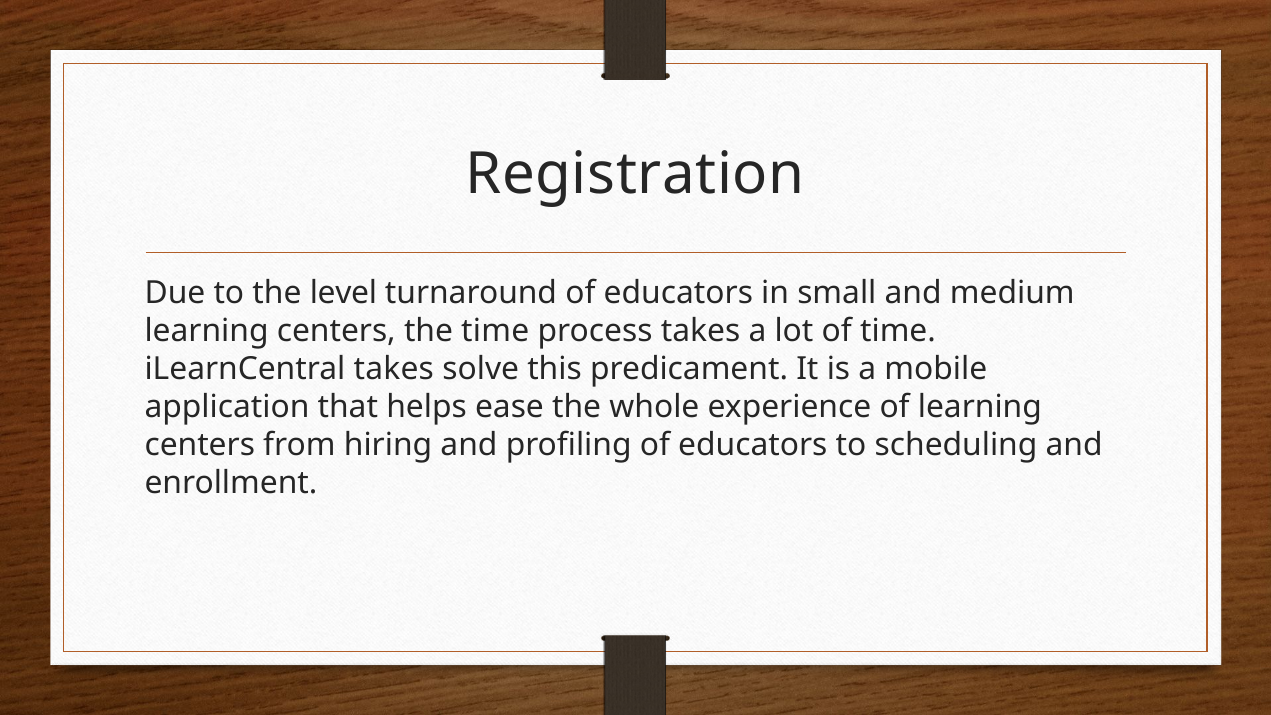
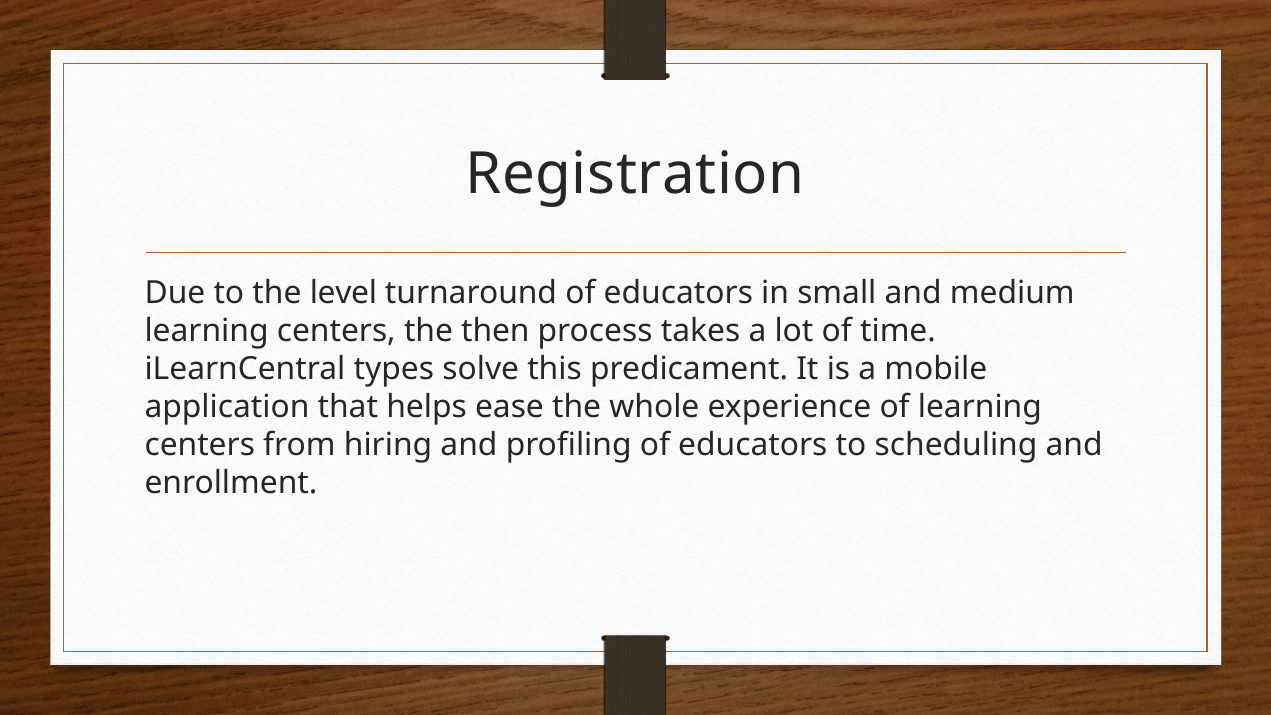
the time: time -> then
iLearnCentral takes: takes -> types
